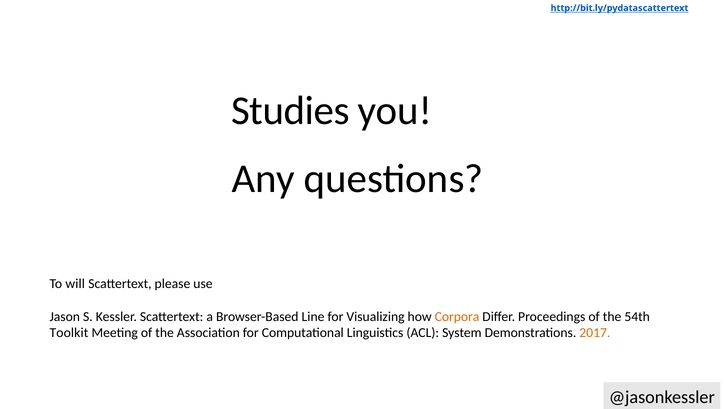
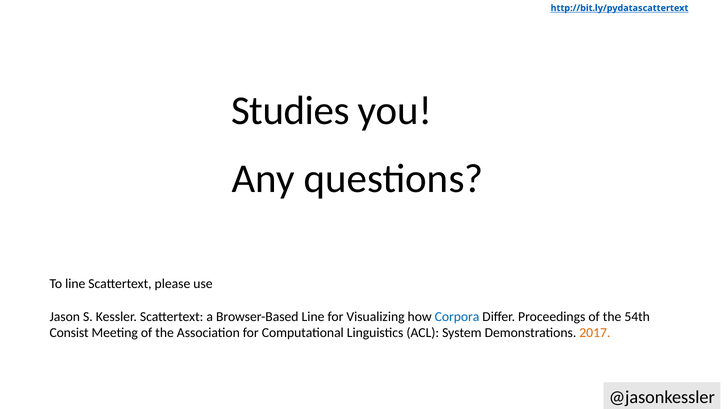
To will: will -> line
Corpora colour: orange -> blue
Toolkit: Toolkit -> Consist
